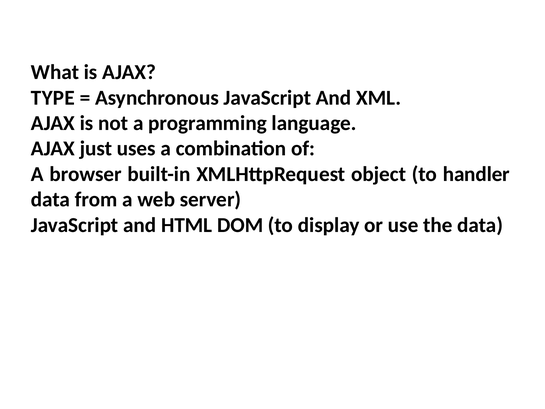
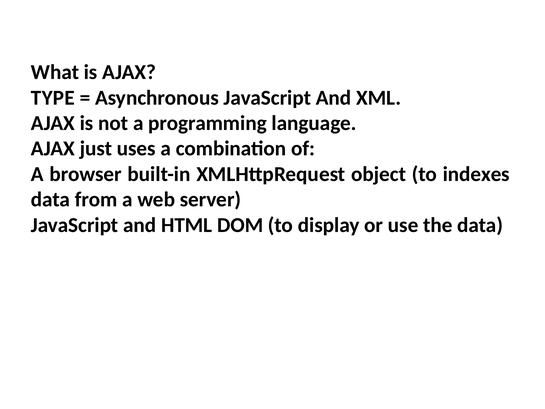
handler: handler -> indexes
